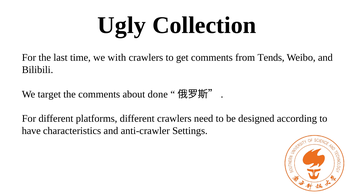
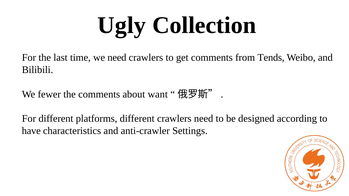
we with: with -> need
target: target -> fewer
done: done -> want
